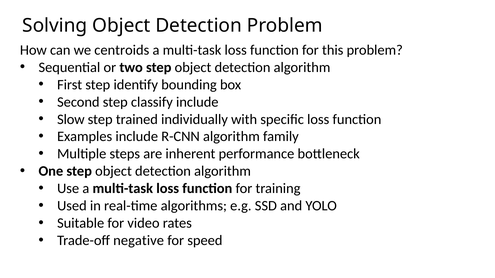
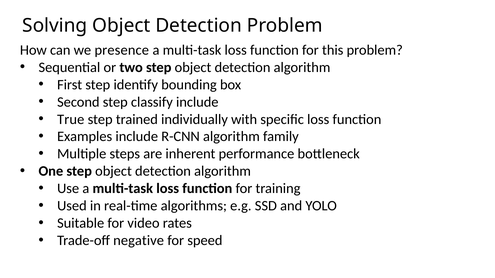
centroids: centroids -> presence
Slow: Slow -> True
